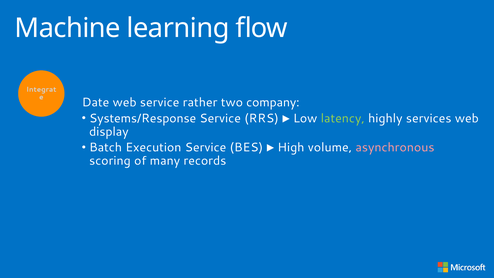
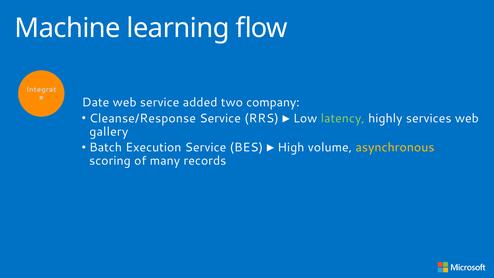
rather: rather -> added
Systems/Response: Systems/Response -> Cleanse/Response
display: display -> gallery
asynchronous colour: pink -> yellow
